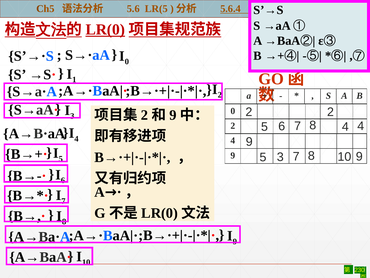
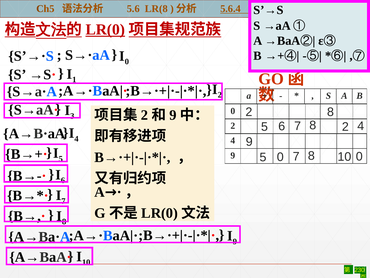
LR(5: LR(5 -> LR(8
0 2: 2 -> 8
4 at (345, 126): 4 -> 2
10 9: 9 -> 0
5 3: 3 -> 0
